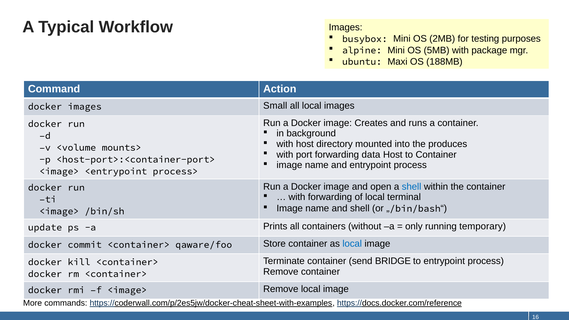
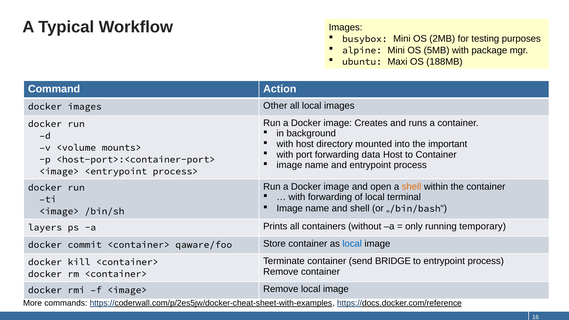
Small: Small -> Other
produces: produces -> important
shell at (412, 187) colour: blue -> orange
update: update -> layers
